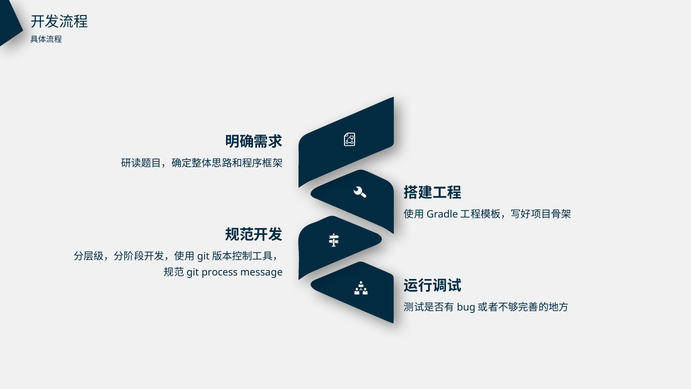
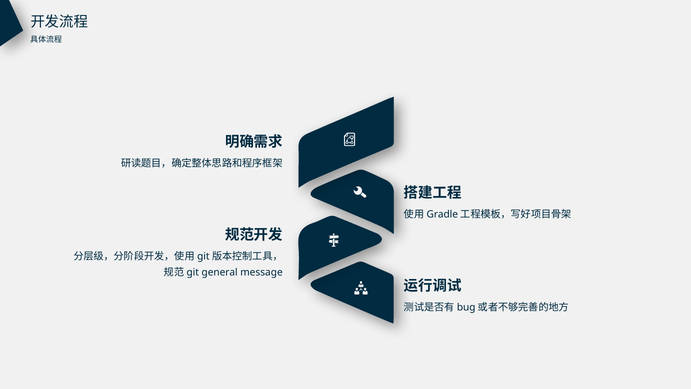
process: process -> general
